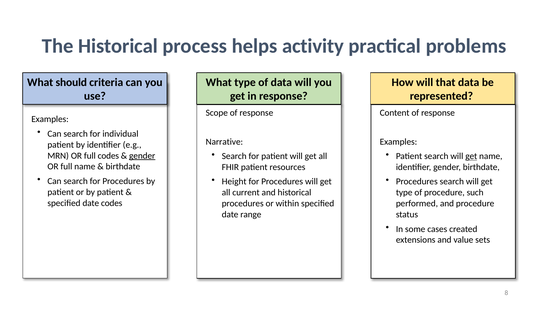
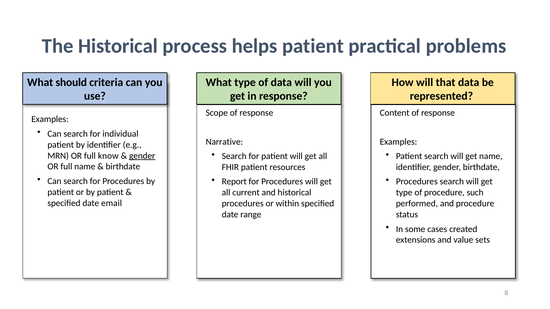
helps activity: activity -> patient
get at (471, 156) underline: present -> none
full codes: codes -> know
Height: Height -> Report
date codes: codes -> email
